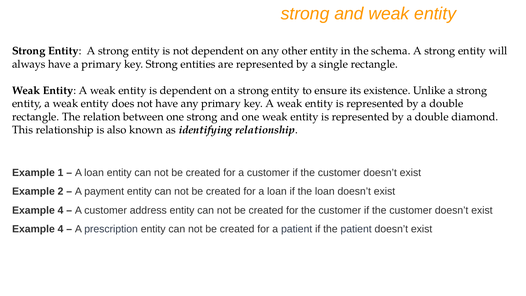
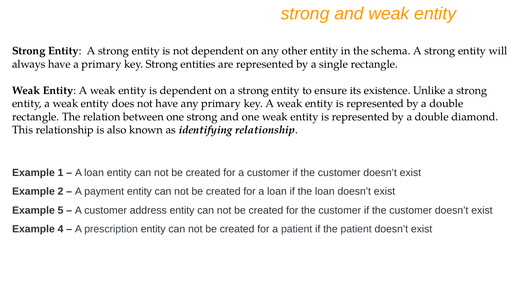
4 at (61, 210): 4 -> 5
